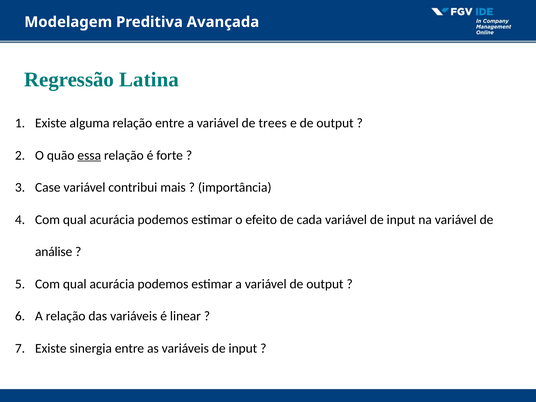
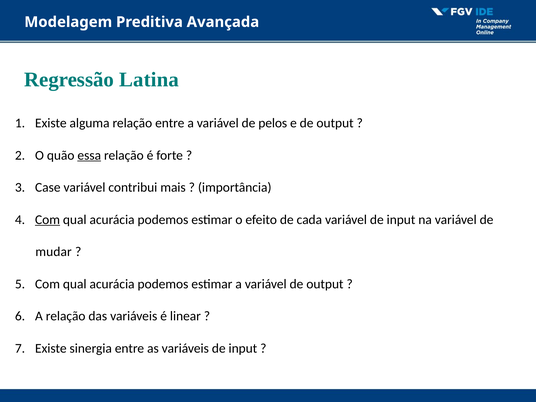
trees: trees -> pelos
Com at (48, 220) underline: none -> present
análise: análise -> mudar
